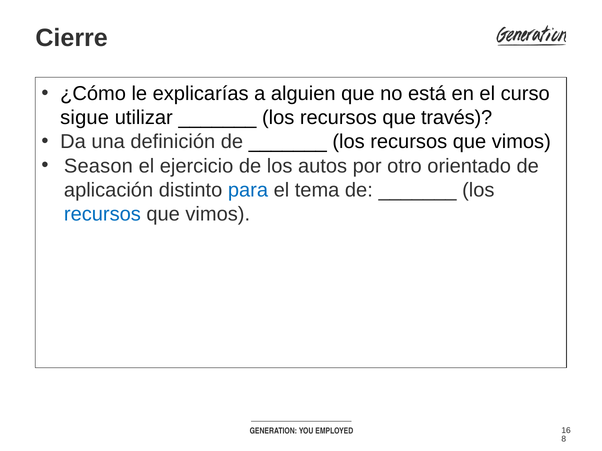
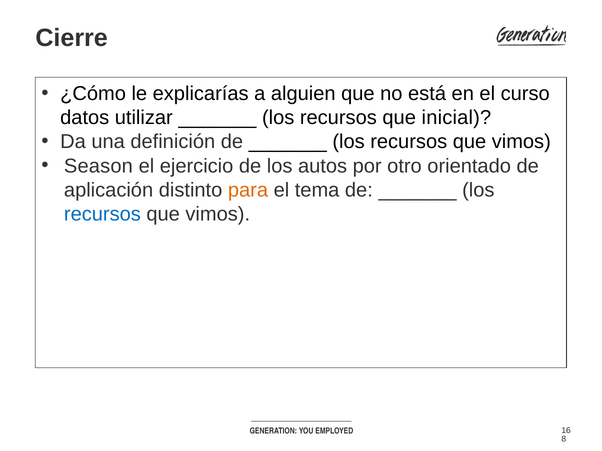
sigue: sigue -> datos
través: través -> inicial
para colour: blue -> orange
